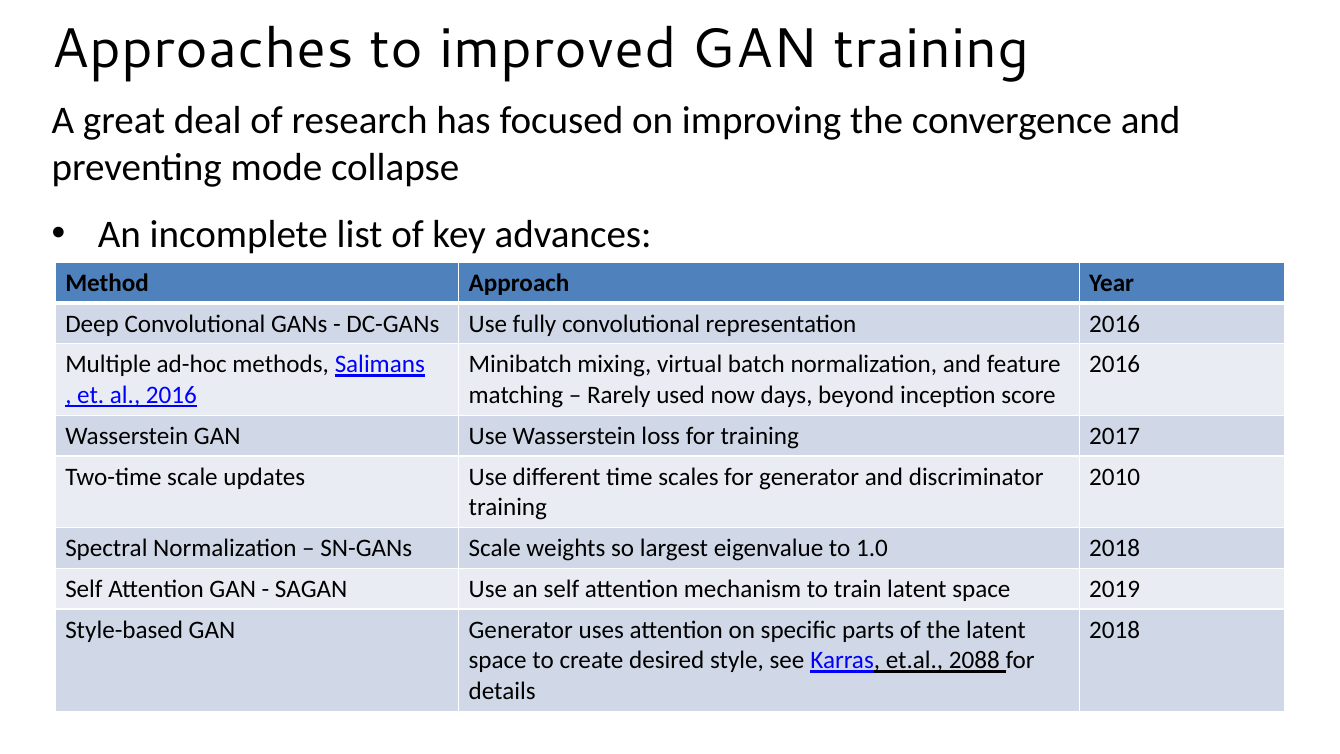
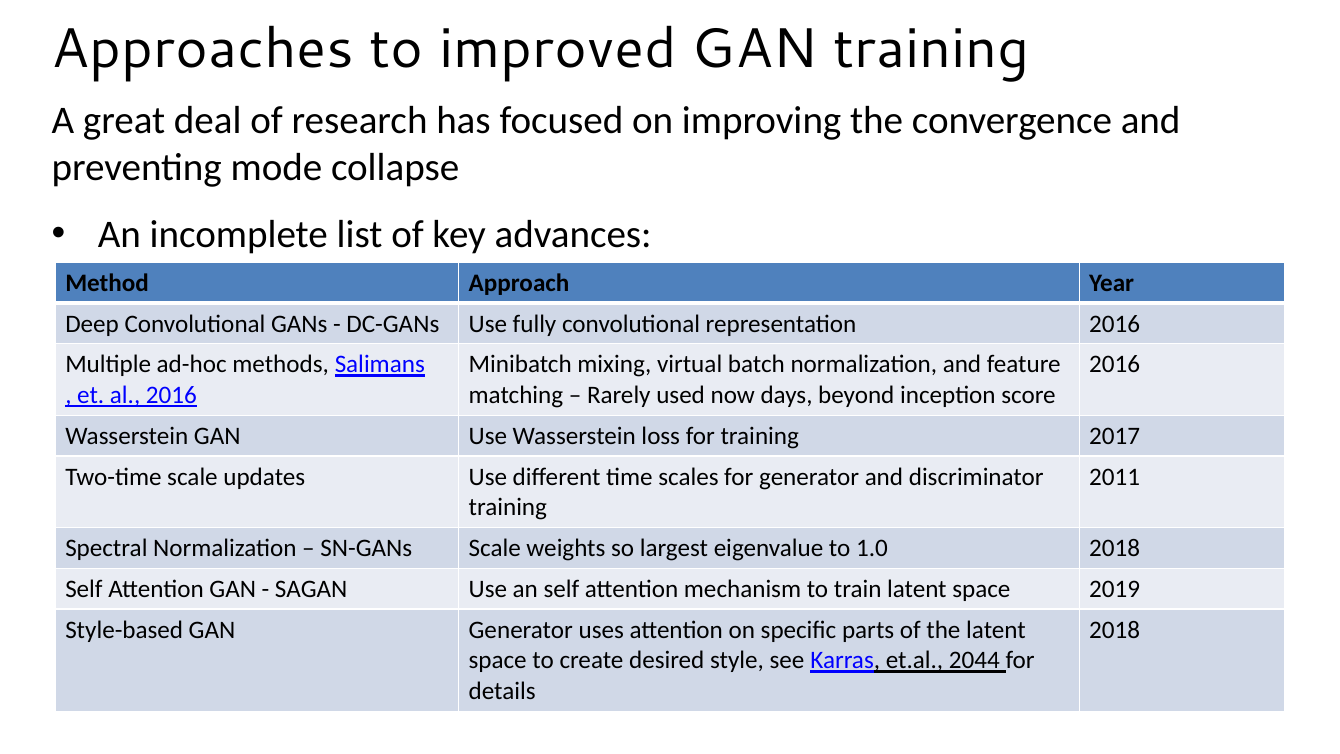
2010: 2010 -> 2011
2088: 2088 -> 2044
